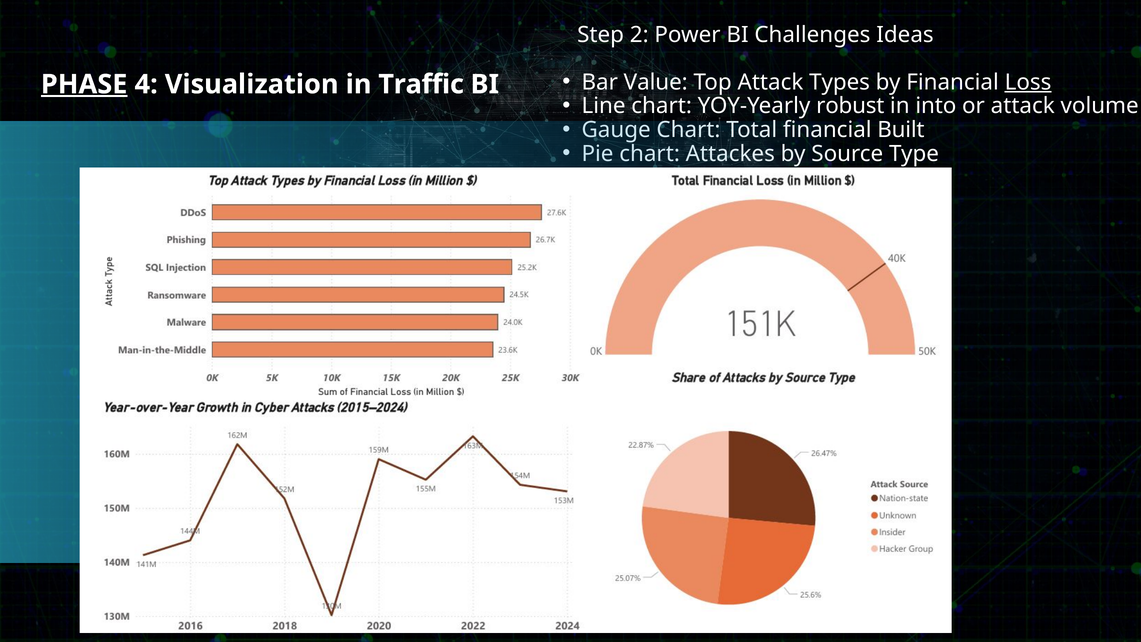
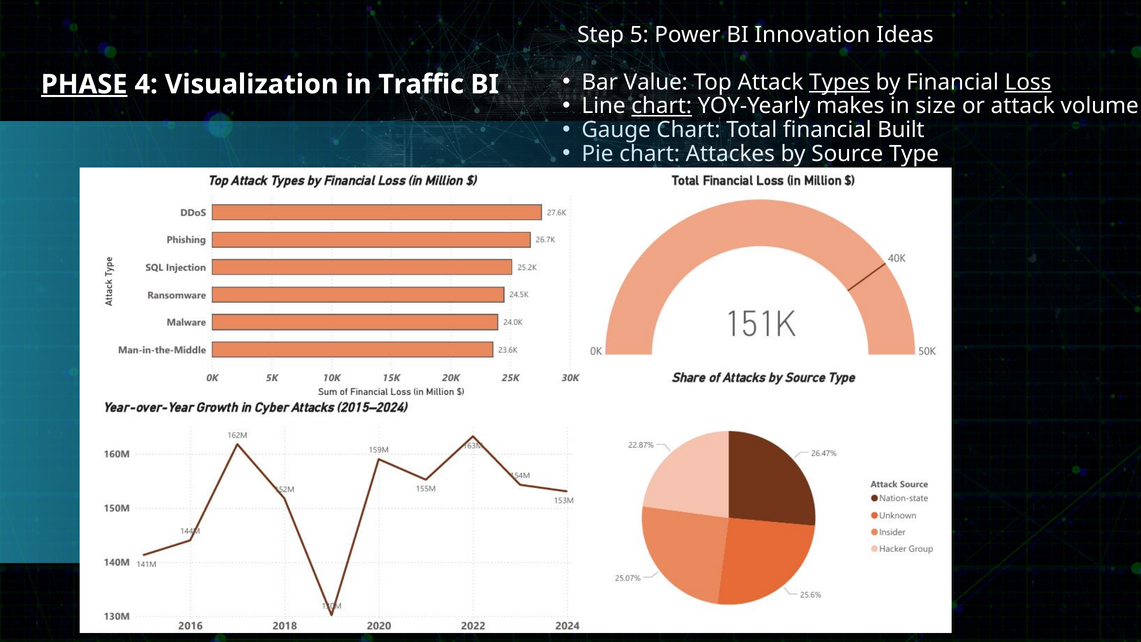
2: 2 -> 5
Challenges: Challenges -> Innovation
Types underline: none -> present
chart at (662, 106) underline: none -> present
robust: robust -> makes
into: into -> size
